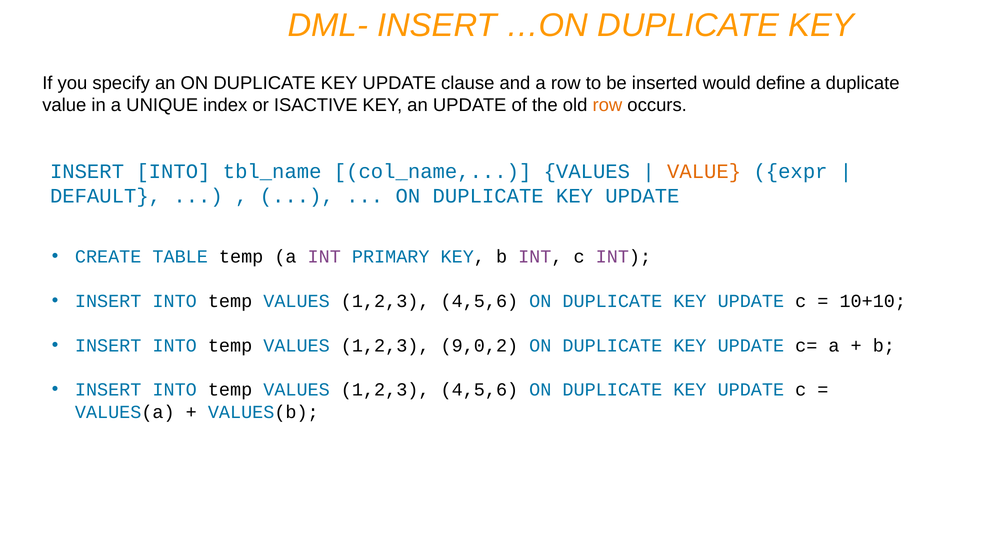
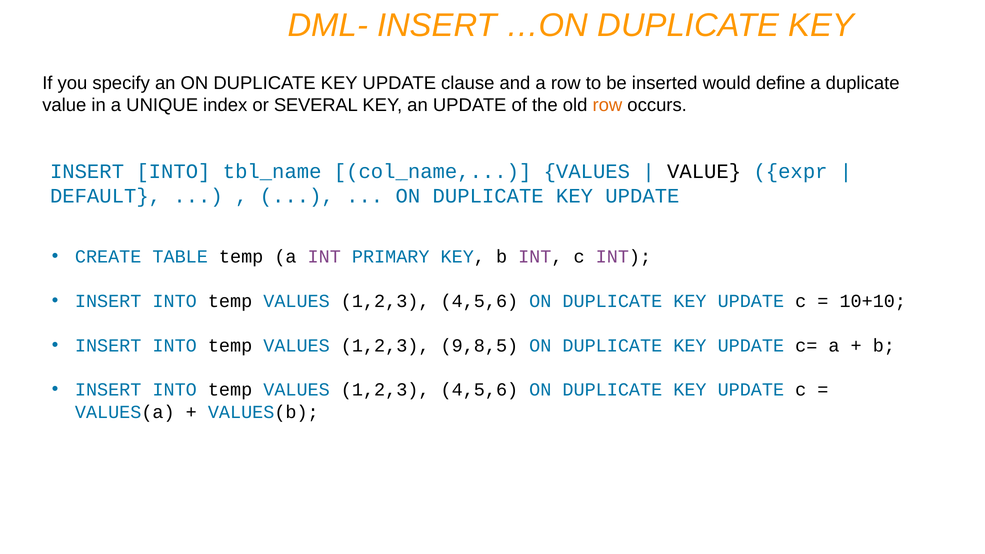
ISACTIVE: ISACTIVE -> SEVERAL
VALUE at (704, 171) colour: orange -> black
9,0,2: 9,0,2 -> 9,8,5
